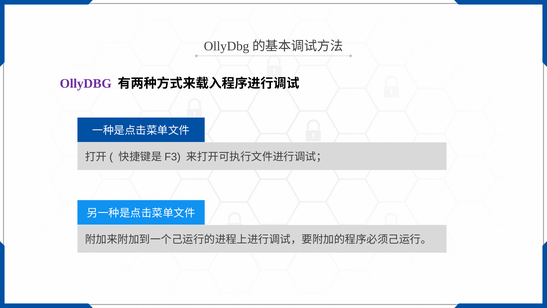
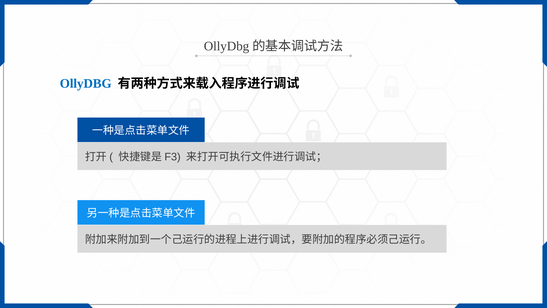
OllyDBG colour: purple -> blue
